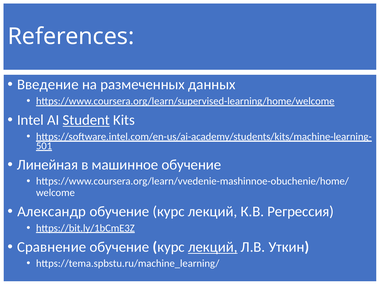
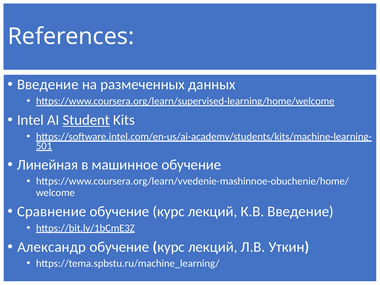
Александр: Александр -> Сравнение
К.В Регрессия: Регрессия -> Введение
Сравнение: Сравнение -> Александр
лекций at (213, 247) underline: present -> none
